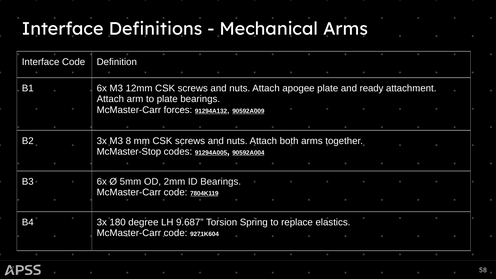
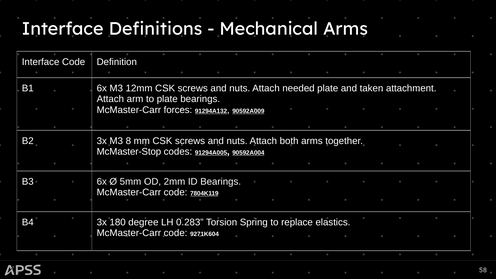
apogee: apogee -> needed
ready: ready -> taken
9.687: 9.687 -> 0.283
